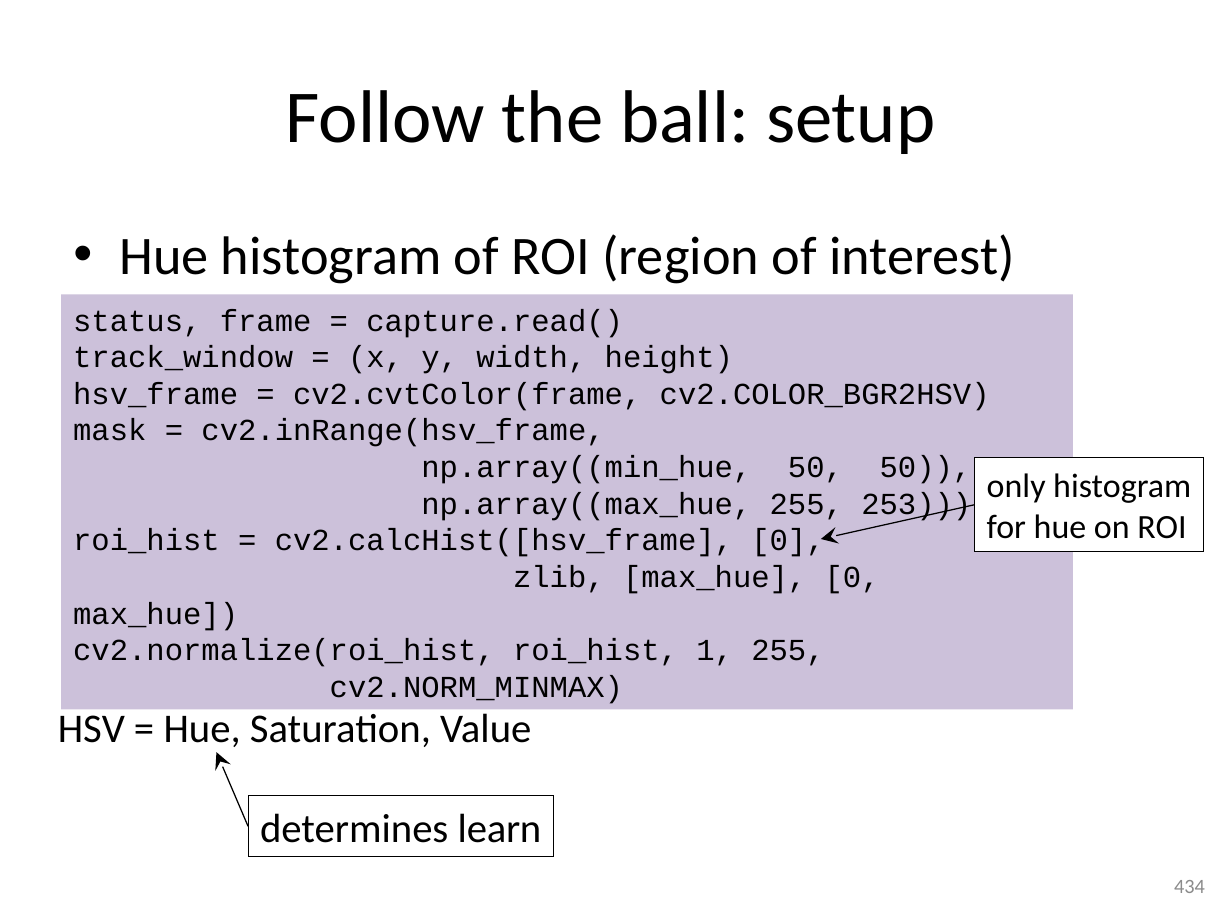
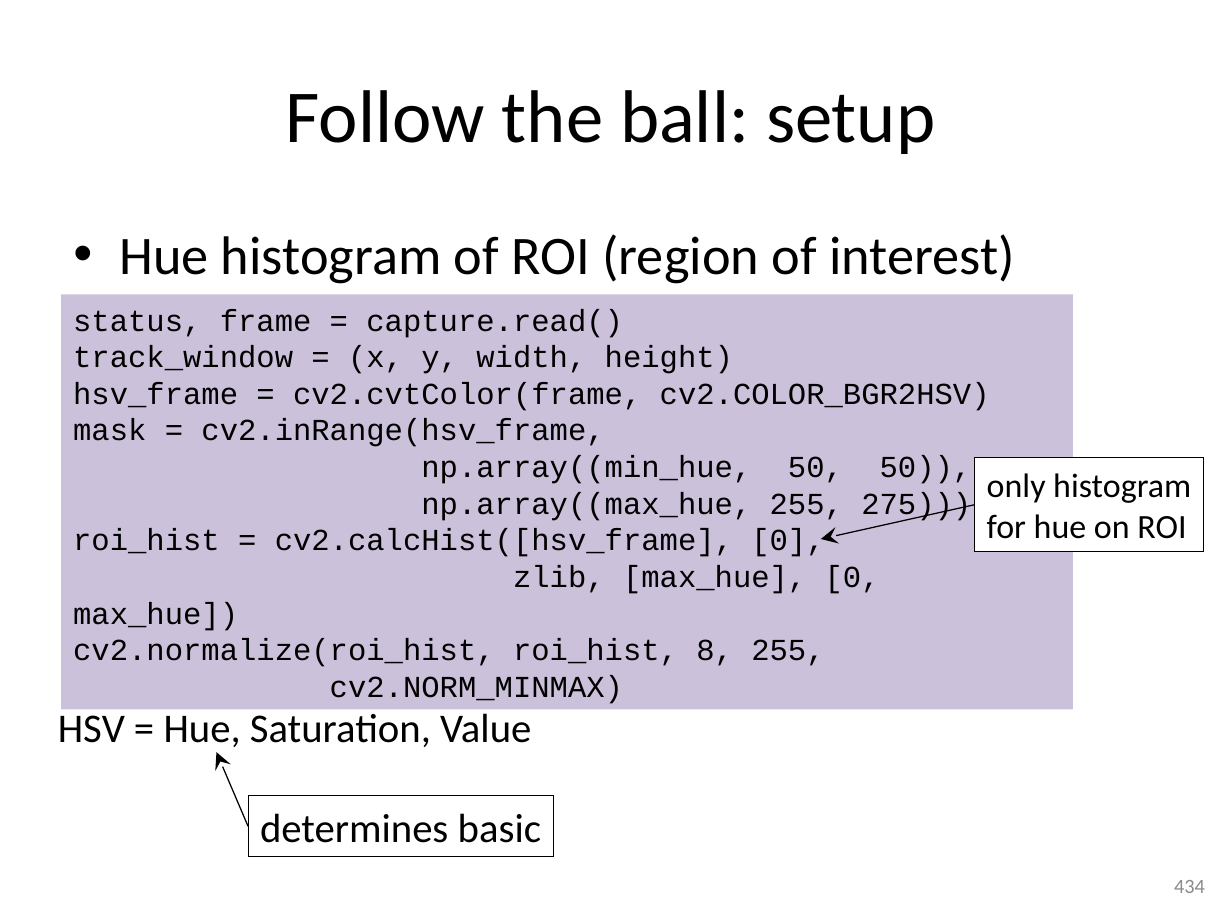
253: 253 -> 275
1: 1 -> 8
learn: learn -> basic
